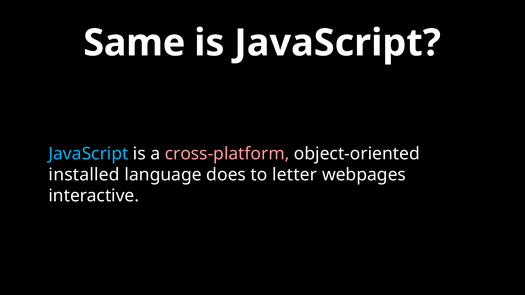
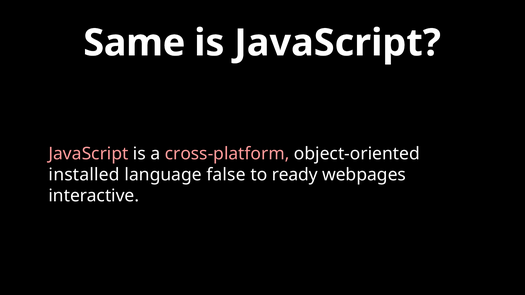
JavaScript at (88, 154) colour: light blue -> pink
does: does -> false
letter: letter -> ready
